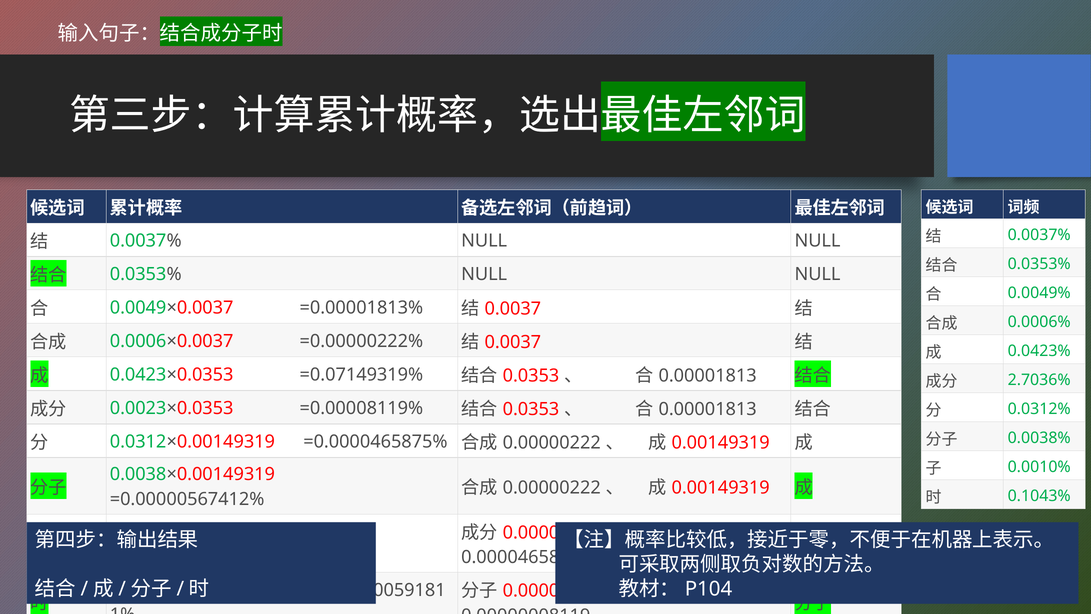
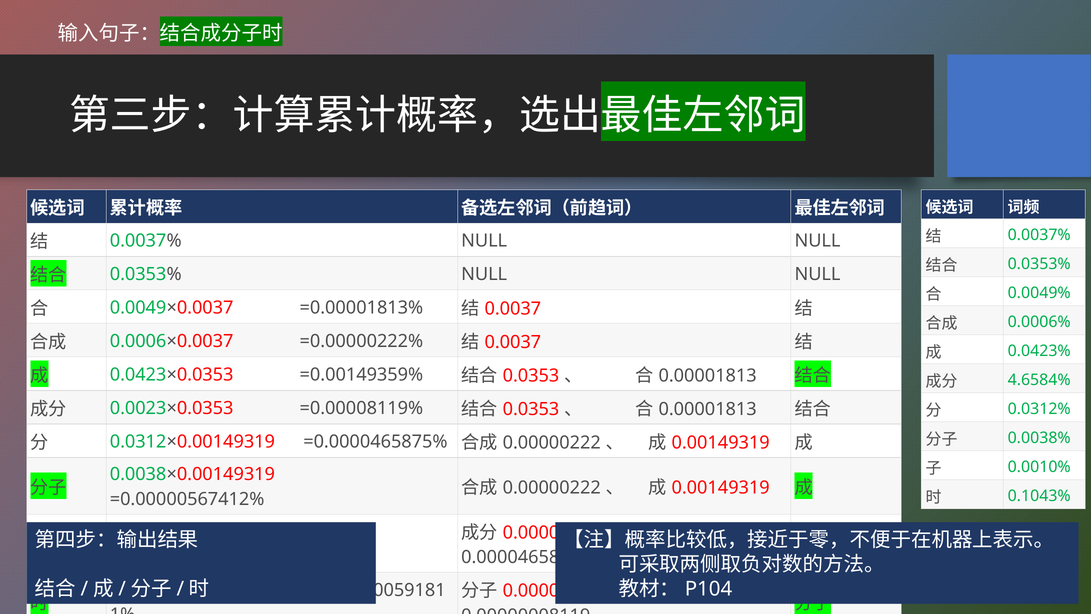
=0.07149319%: =0.07149319% -> =0.00149359%
2.7036%: 2.7036% -> 4.6584%
